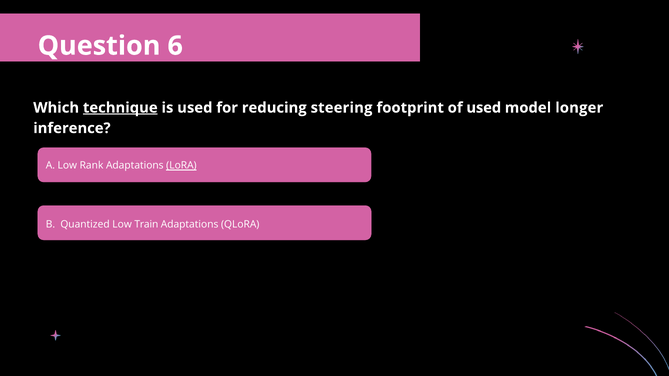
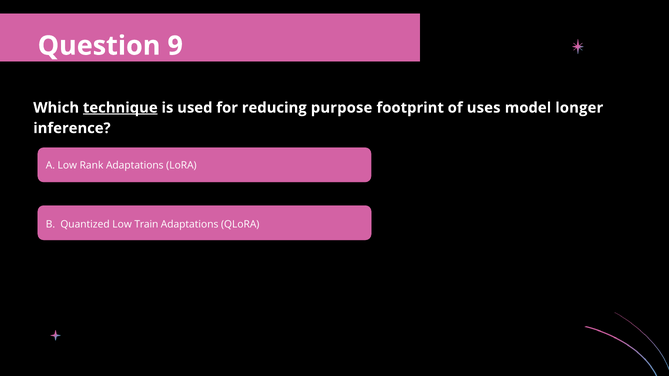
6: 6 -> 9
steering: steering -> purpose
of used: used -> uses
LoRA underline: present -> none
